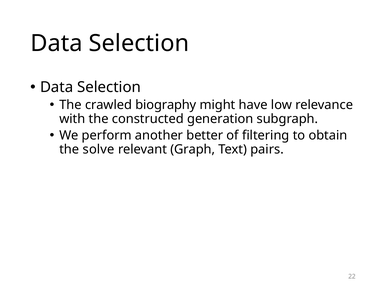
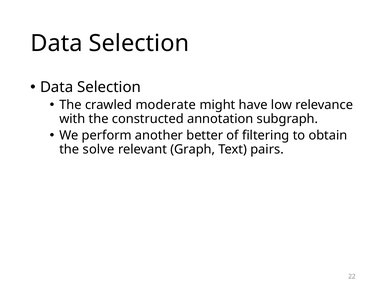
biography: biography -> moderate
generation: generation -> annotation
